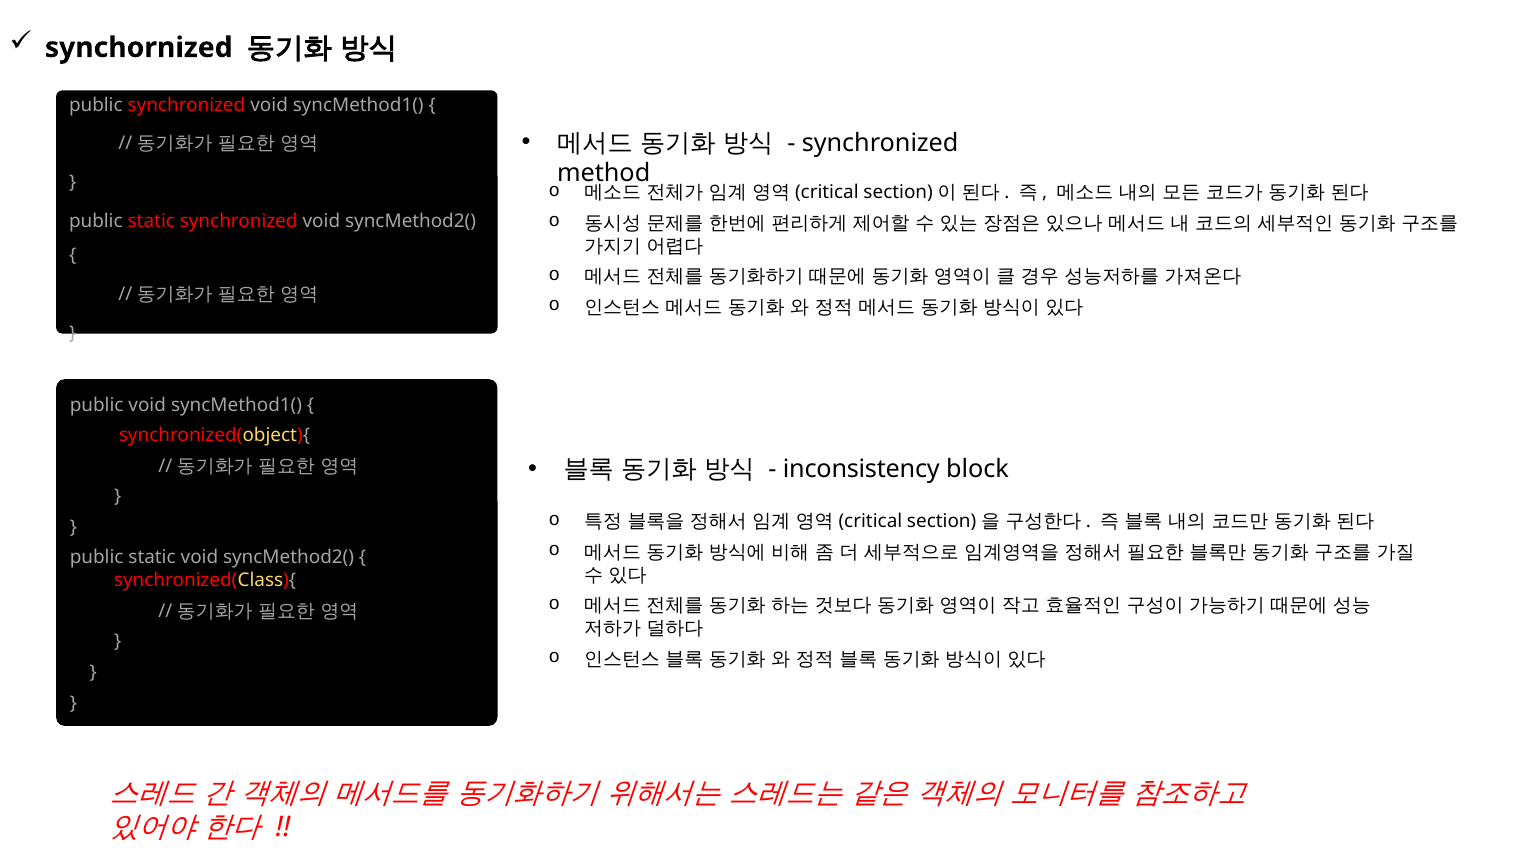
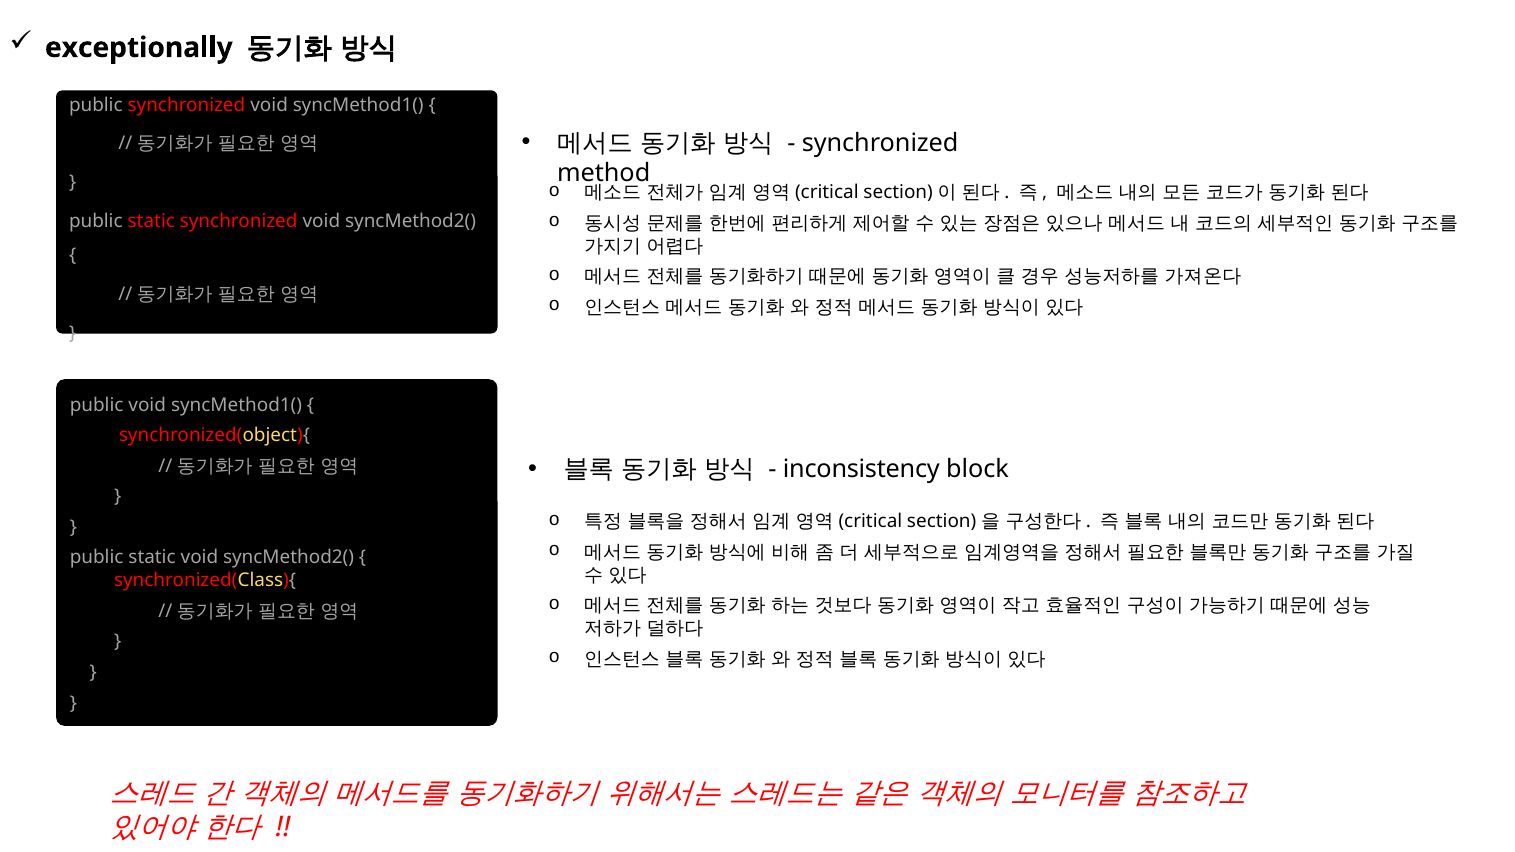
synchornized: synchornized -> exceptionally
